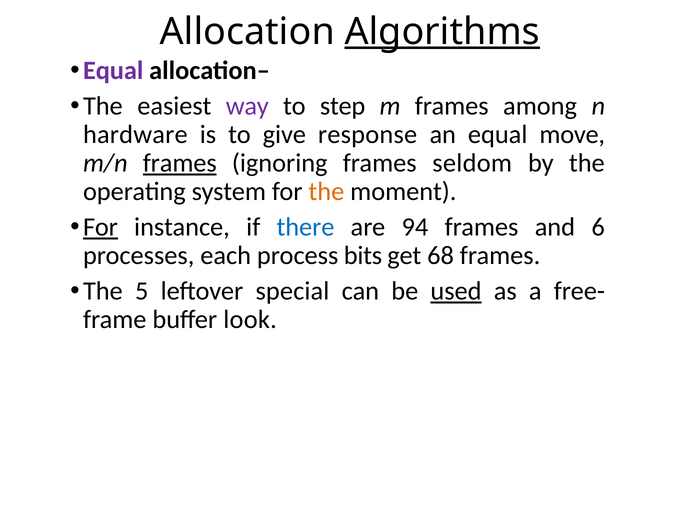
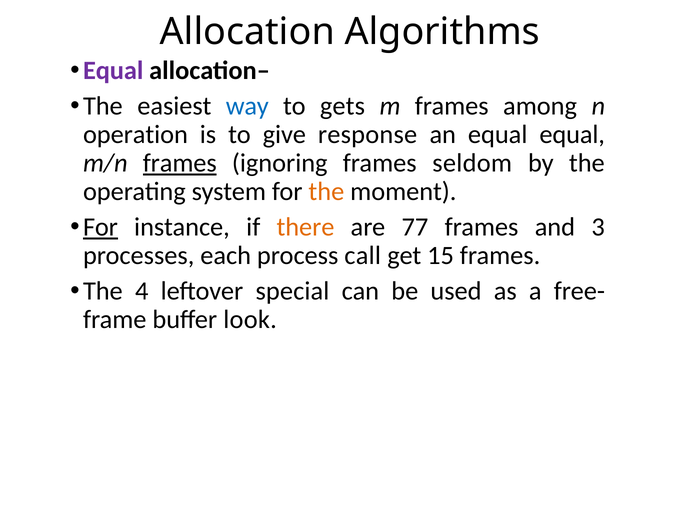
Algorithms underline: present -> none
way colour: purple -> blue
step: step -> gets
hardware: hardware -> operation
equal move: move -> equal
there colour: blue -> orange
94: 94 -> 77
6: 6 -> 3
bits: bits -> call
68: 68 -> 15
5: 5 -> 4
used underline: present -> none
